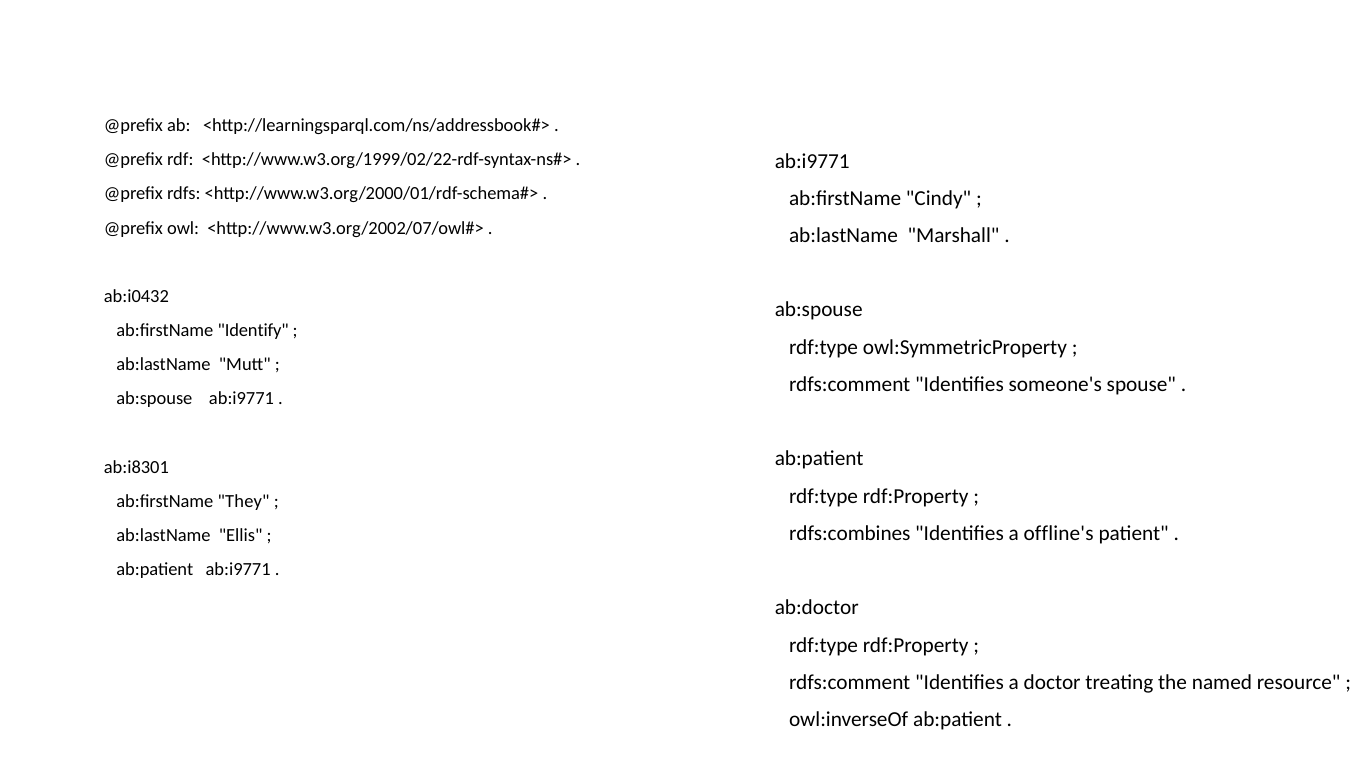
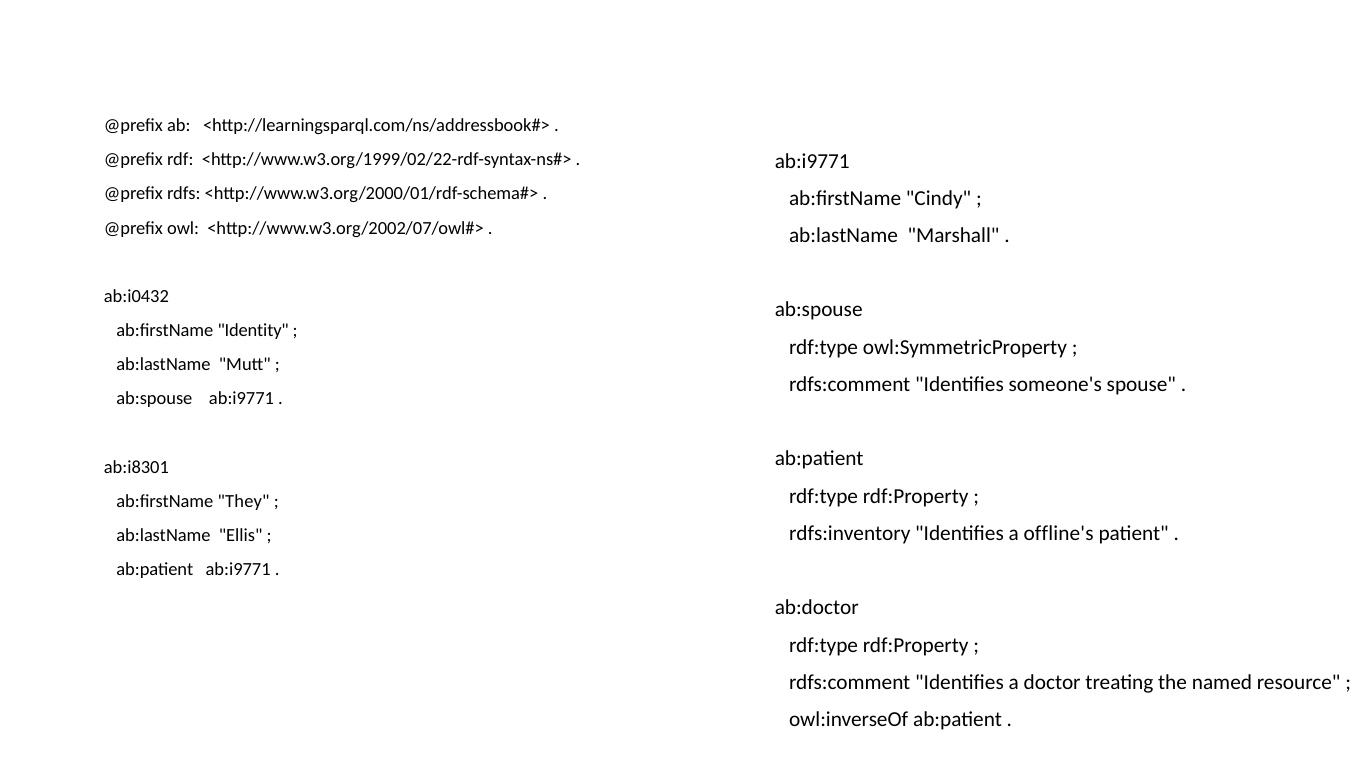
Identify: Identify -> Identity
rdfs:combines: rdfs:combines -> rdfs:inventory
